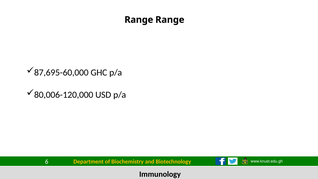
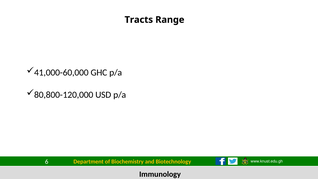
Range at (139, 20): Range -> Tracts
87,695-60,000: 87,695-60,000 -> 41,000-60,000
80,006-120,000: 80,006-120,000 -> 80,800-120,000
